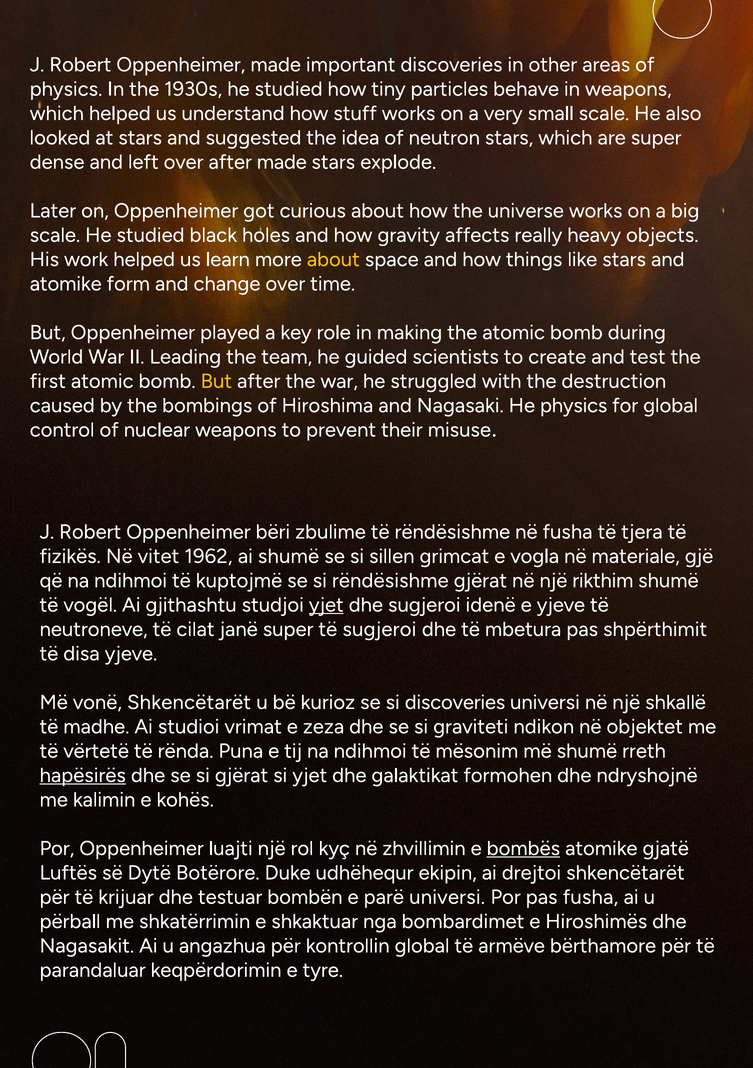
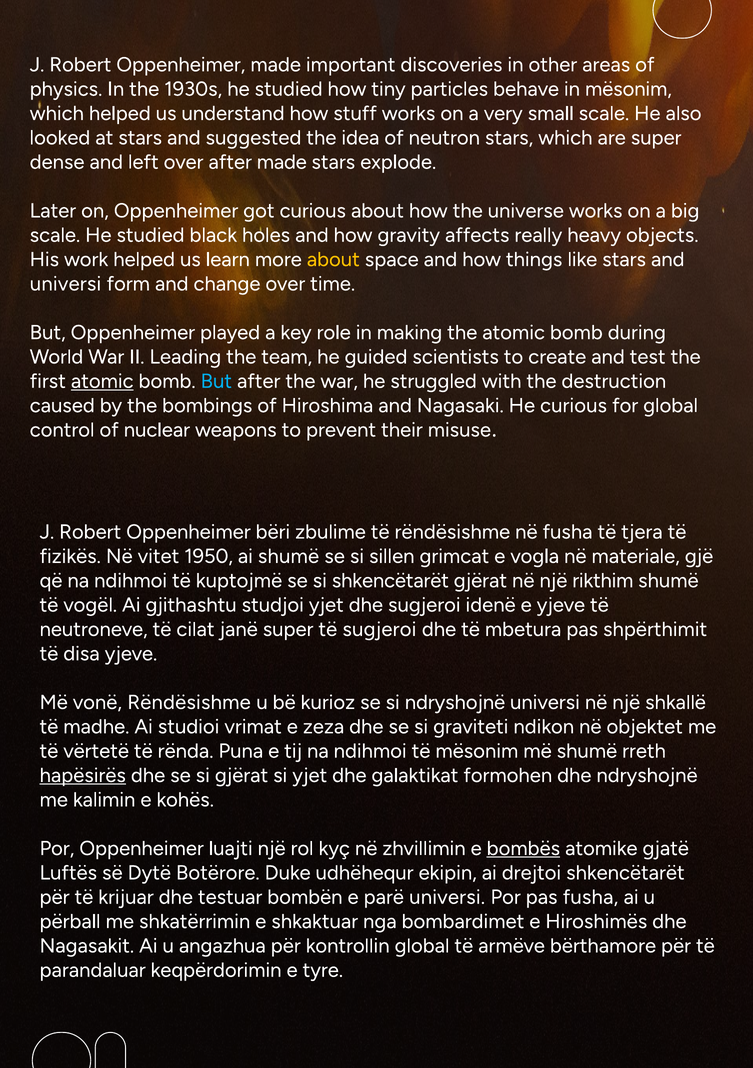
in weapons: weapons -> mësonim
atomike at (66, 284): atomike -> universi
atomic at (102, 381) underline: none -> present
But at (216, 381) colour: yellow -> light blue
He physics: physics -> curious
1962: 1962 -> 1950
si rëndësishme: rëndësishme -> shkencëtarët
yjet at (326, 605) underline: present -> none
vonë Shkencëtarët: Shkencëtarët -> Rëndësishme
si discoveries: discoveries -> ndryshojnë
